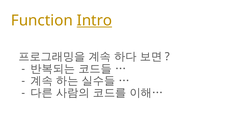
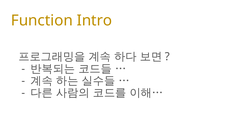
Intro underline: present -> none
